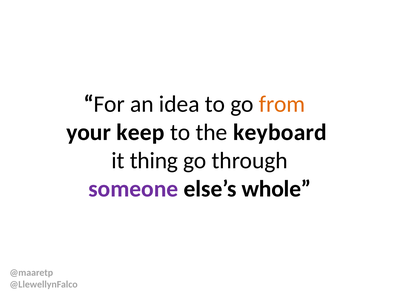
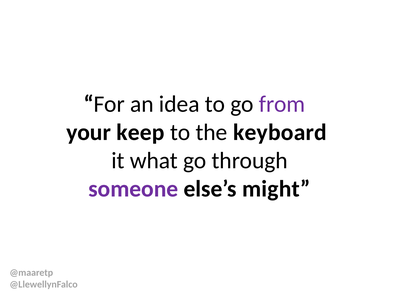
from colour: orange -> purple
thing: thing -> what
whole: whole -> might
